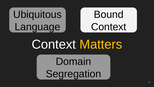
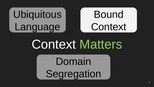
Matters colour: yellow -> light green
